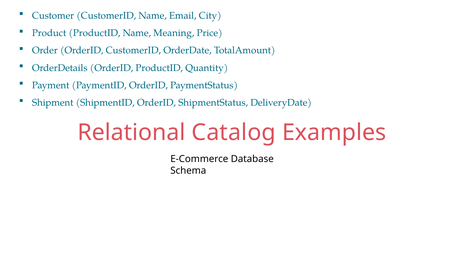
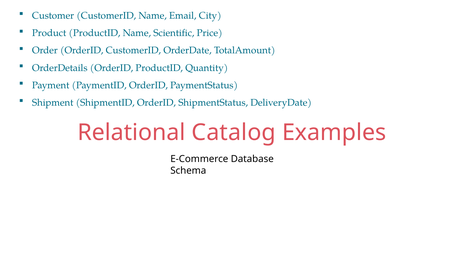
Meaning: Meaning -> Scientific
